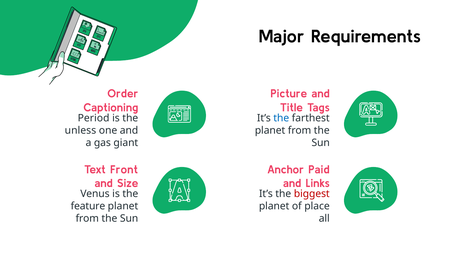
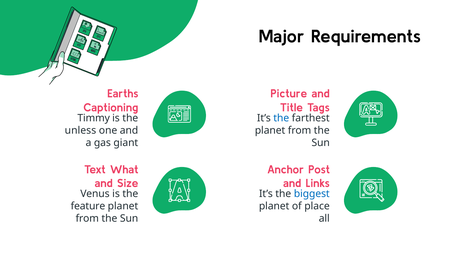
Order: Order -> Earths
Period: Period -> Timmy
Front: Front -> What
Paid: Paid -> Post
biggest colour: red -> blue
